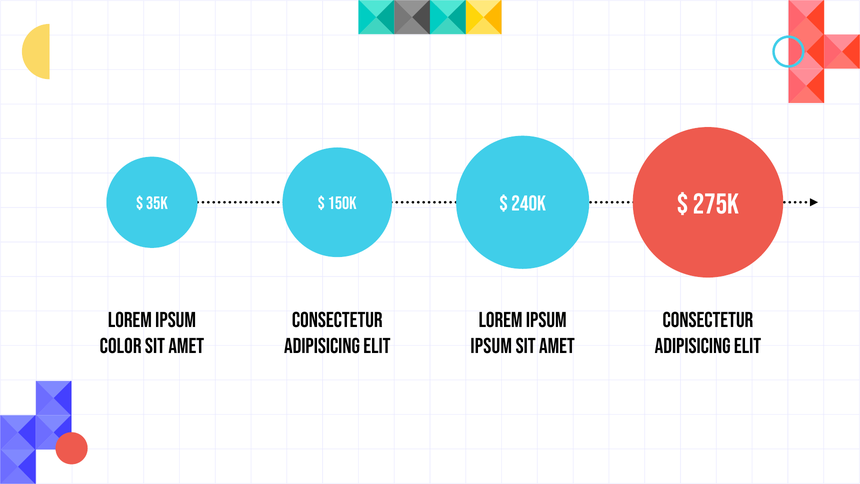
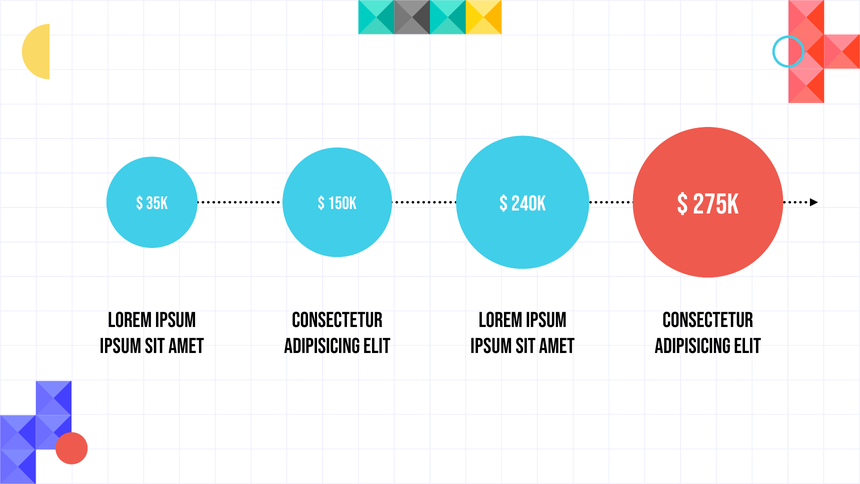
color at (121, 346): color -> ipsum
